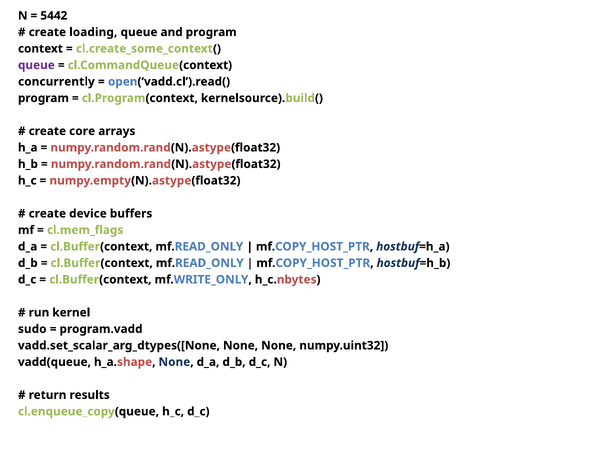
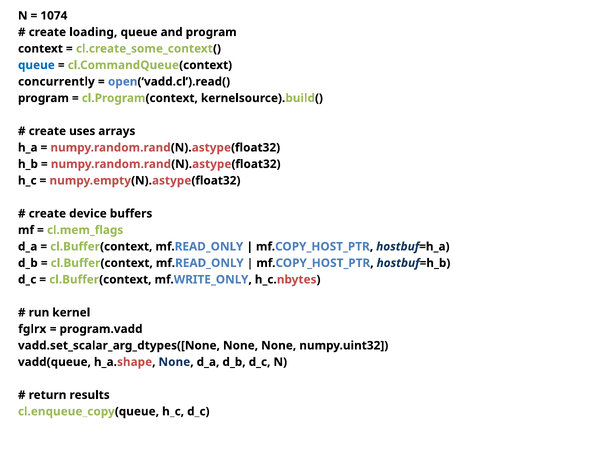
5442: 5442 -> 1074
queue at (36, 65) colour: purple -> blue
core: core -> uses
sudo: sudo -> fglrx
